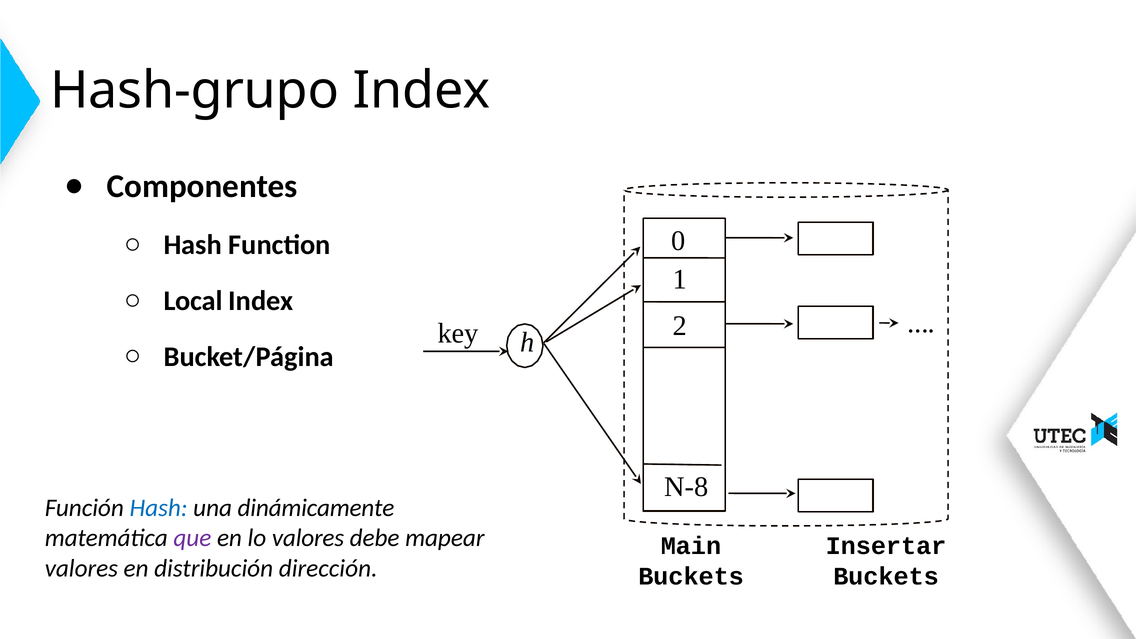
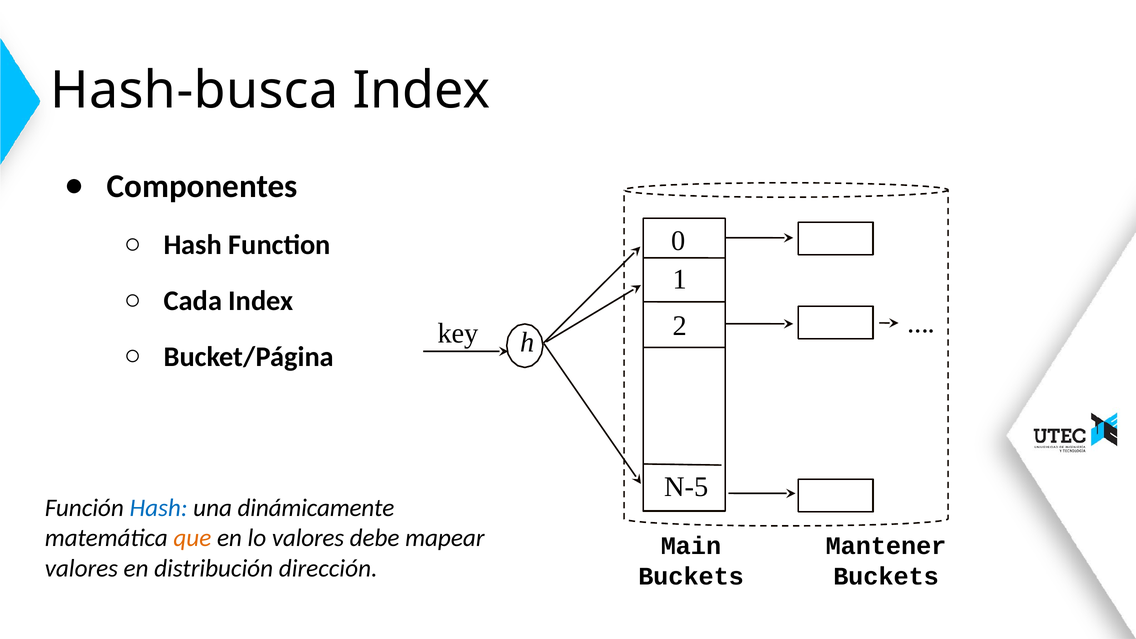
Hash-grupo: Hash-grupo -> Hash-busca
Local: Local -> Cada
N-8: N-8 -> N-5
que colour: purple -> orange
Insertar: Insertar -> Mantener
